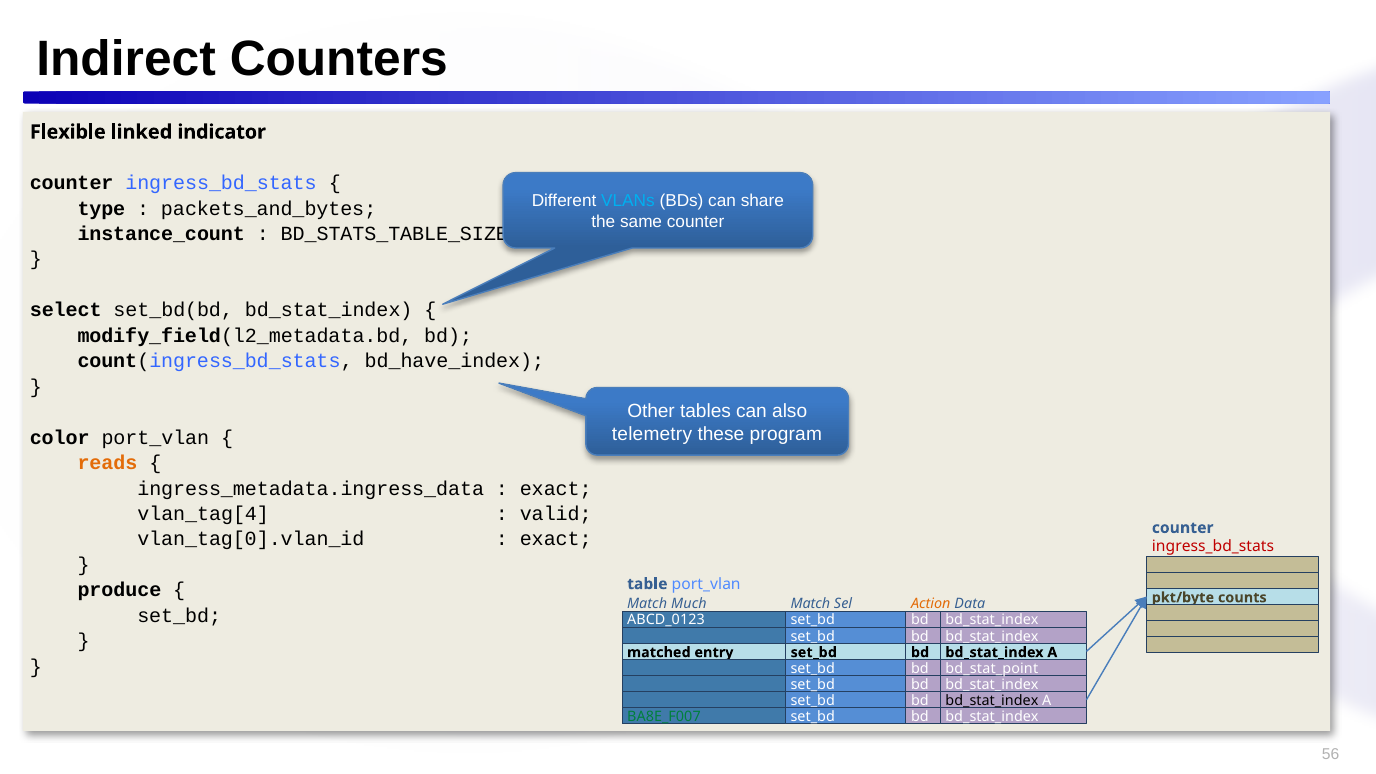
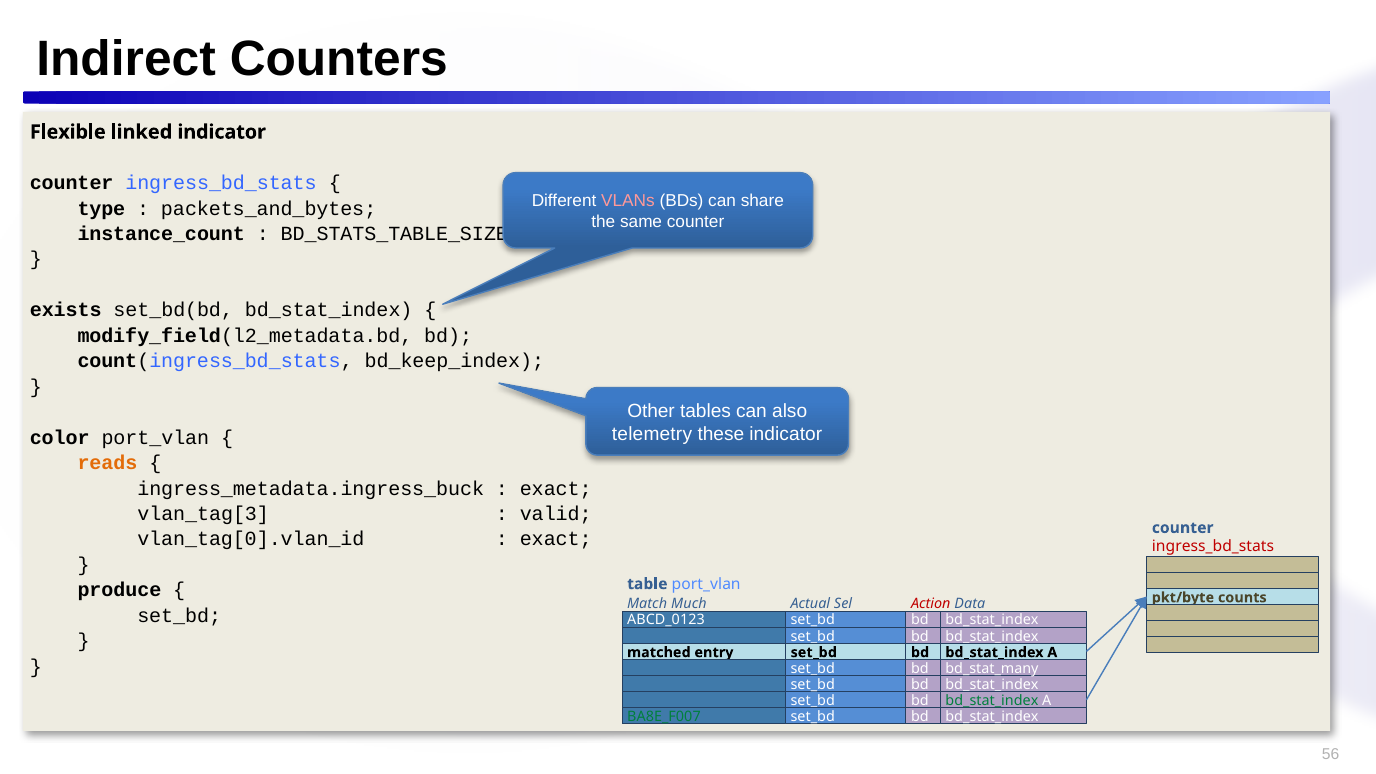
VLANs colour: light blue -> pink
select: select -> exists
bd_have_index: bd_have_index -> bd_keep_index
these program: program -> indicator
ingress_metadata.ingress_data: ingress_metadata.ingress_data -> ingress_metadata.ingress_buck
vlan_tag[4: vlan_tag[4 -> vlan_tag[3
Match at (810, 604): Match -> Actual
Action colour: orange -> red
bd_stat_point: bd_stat_point -> bd_stat_many
bd_stat_index at (992, 701) colour: black -> green
